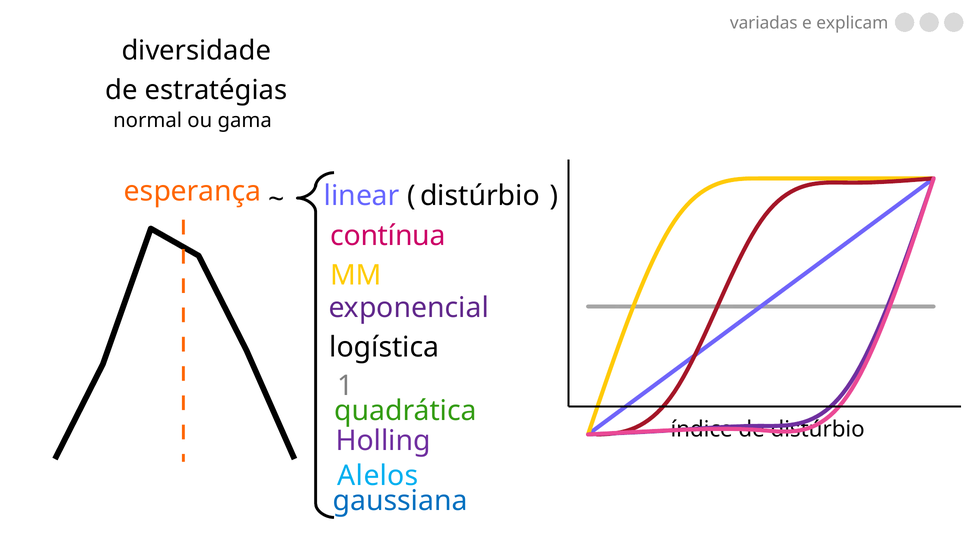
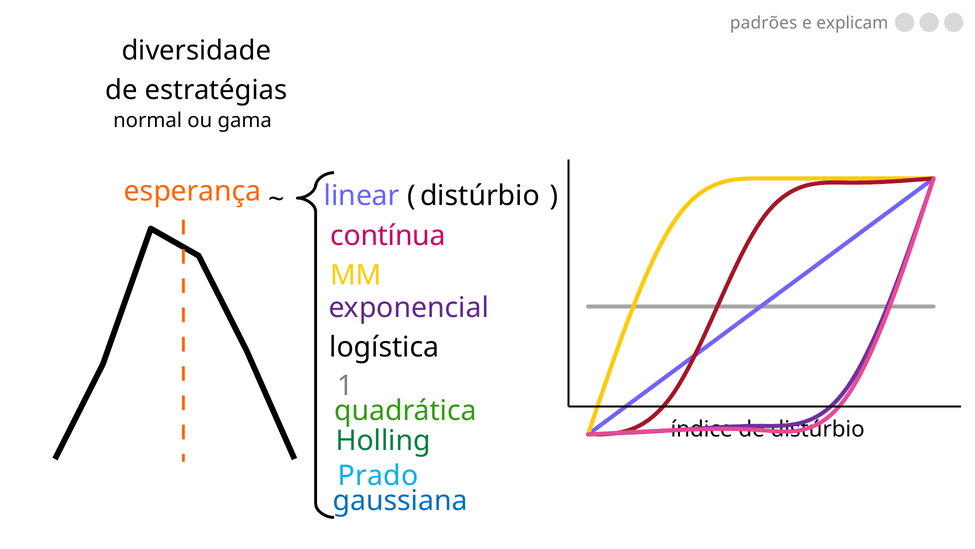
variadas: variadas -> padrões
Holling colour: purple -> green
Alelos: Alelos -> Prado
